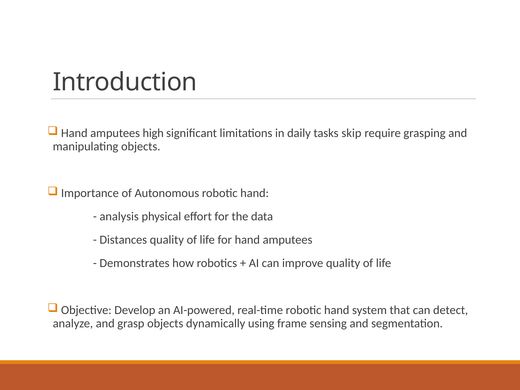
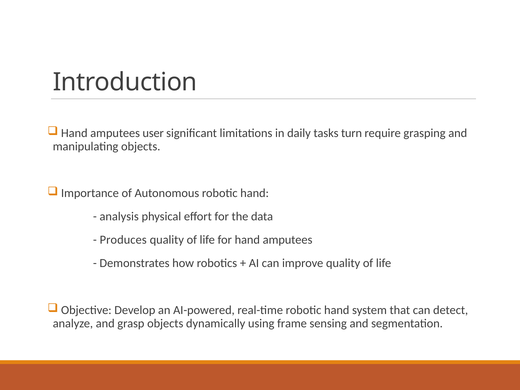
high: high -> user
skip: skip -> turn
Distances: Distances -> Produces
